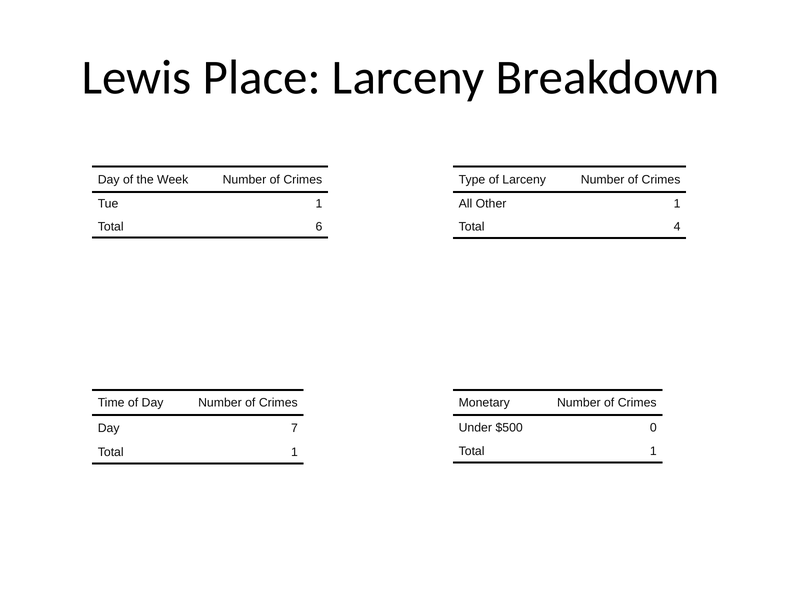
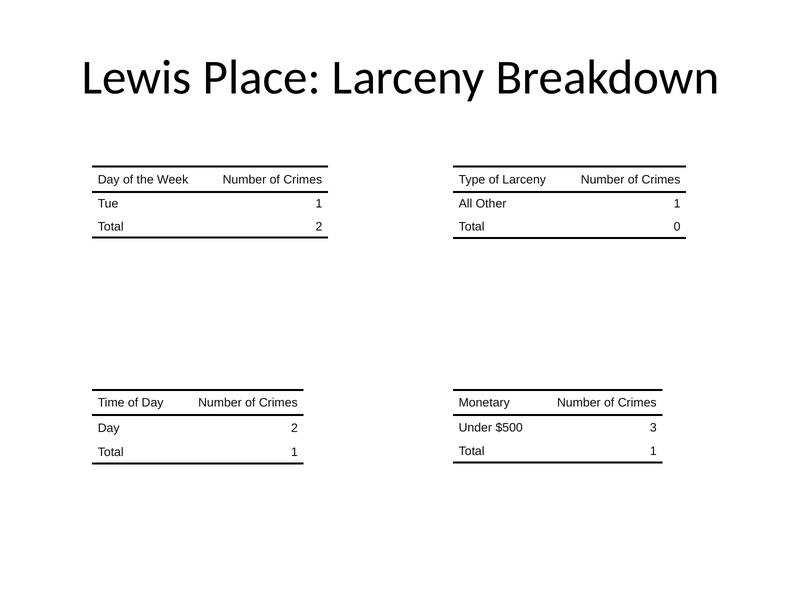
Total 6: 6 -> 2
4: 4 -> 0
0: 0 -> 3
Day 7: 7 -> 2
